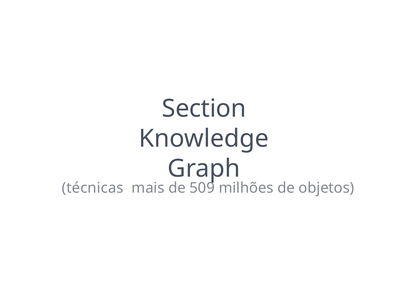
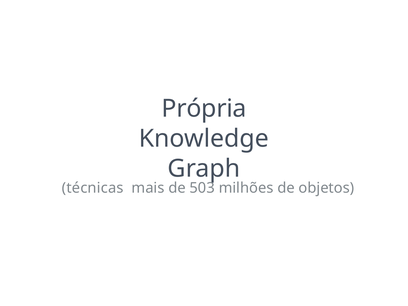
Section: Section -> Própria
509: 509 -> 503
